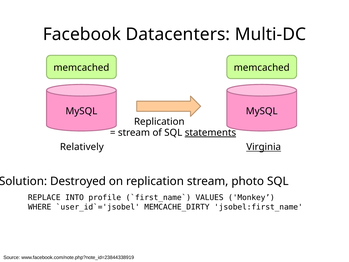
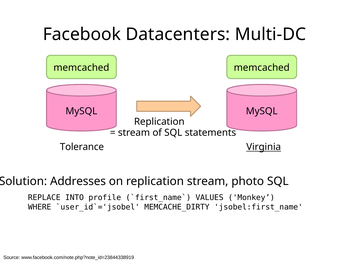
statements underline: present -> none
Relatively: Relatively -> Tolerance
Destroyed: Destroyed -> Addresses
